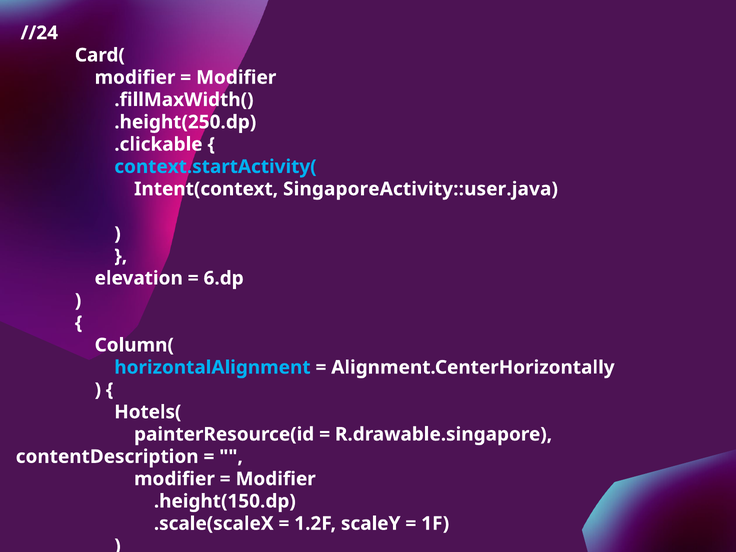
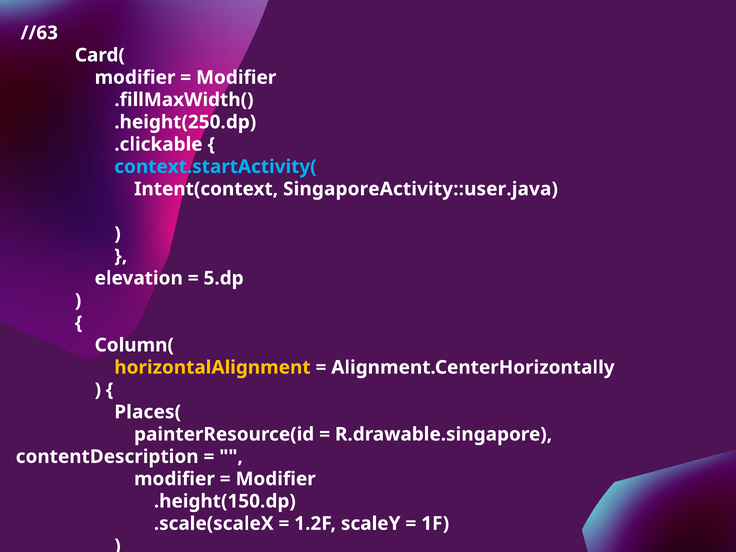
//24: //24 -> //63
6.dp: 6.dp -> 5.dp
horizontalAlignment colour: light blue -> yellow
Hotels(: Hotels( -> Places(
